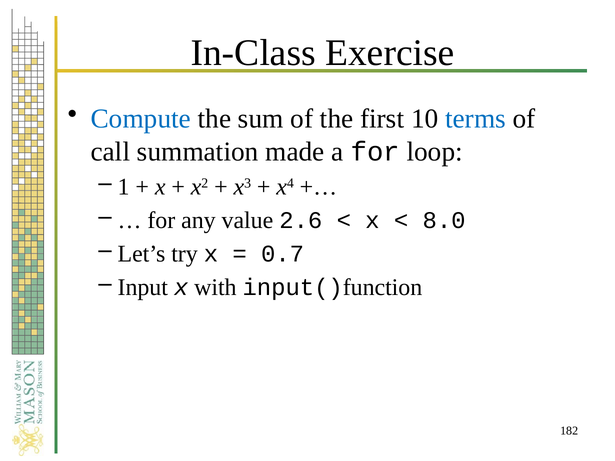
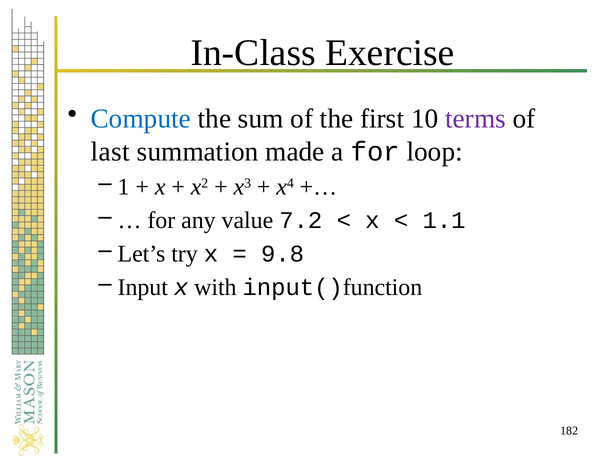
terms colour: blue -> purple
call: call -> last
2.6: 2.6 -> 7.2
8.0: 8.0 -> 1.1
0.7: 0.7 -> 9.8
